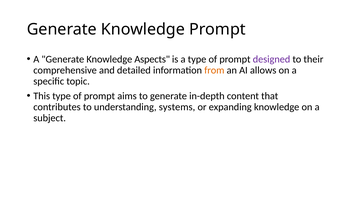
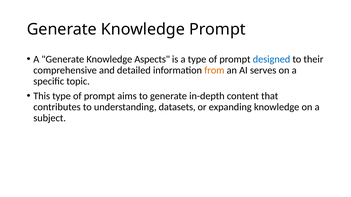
designed colour: purple -> blue
allows: allows -> serves
systems: systems -> datasets
